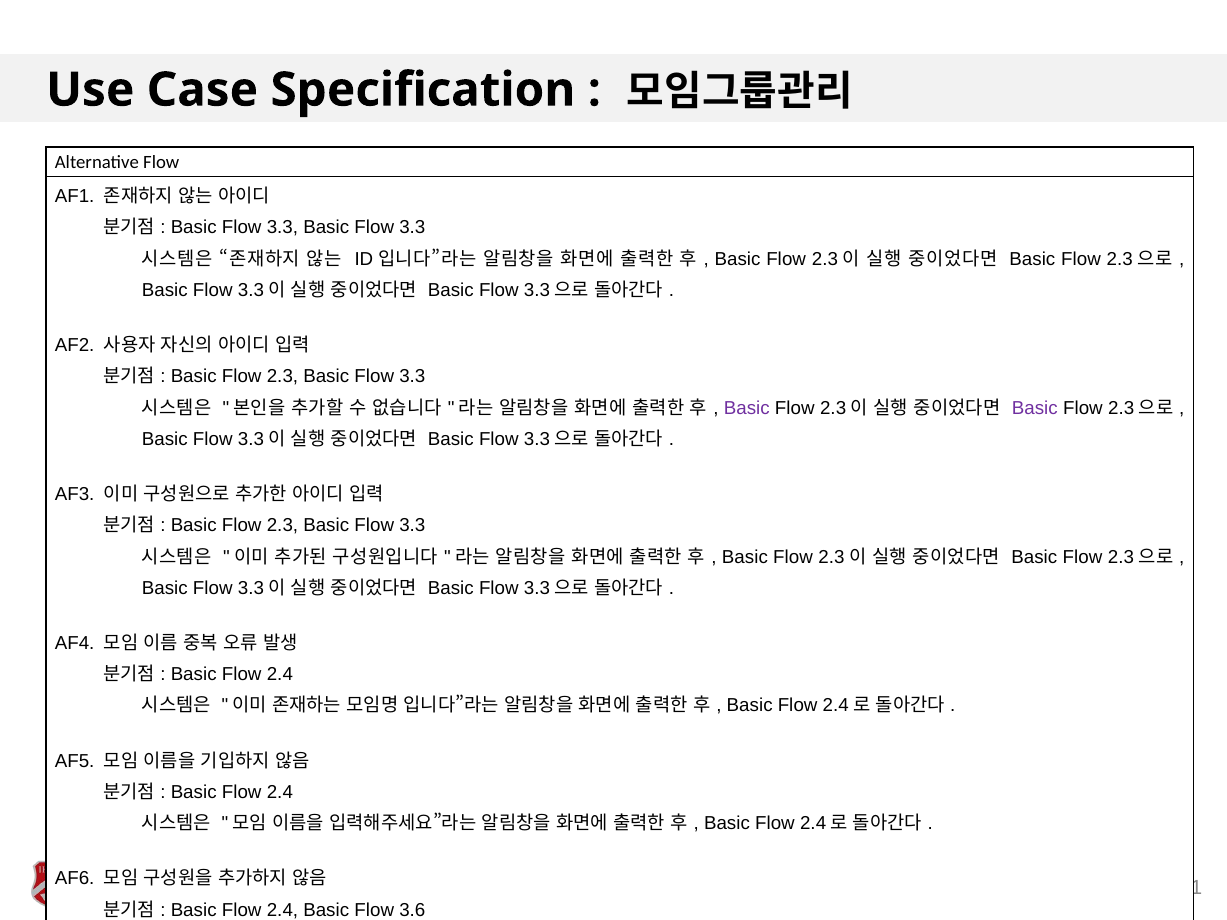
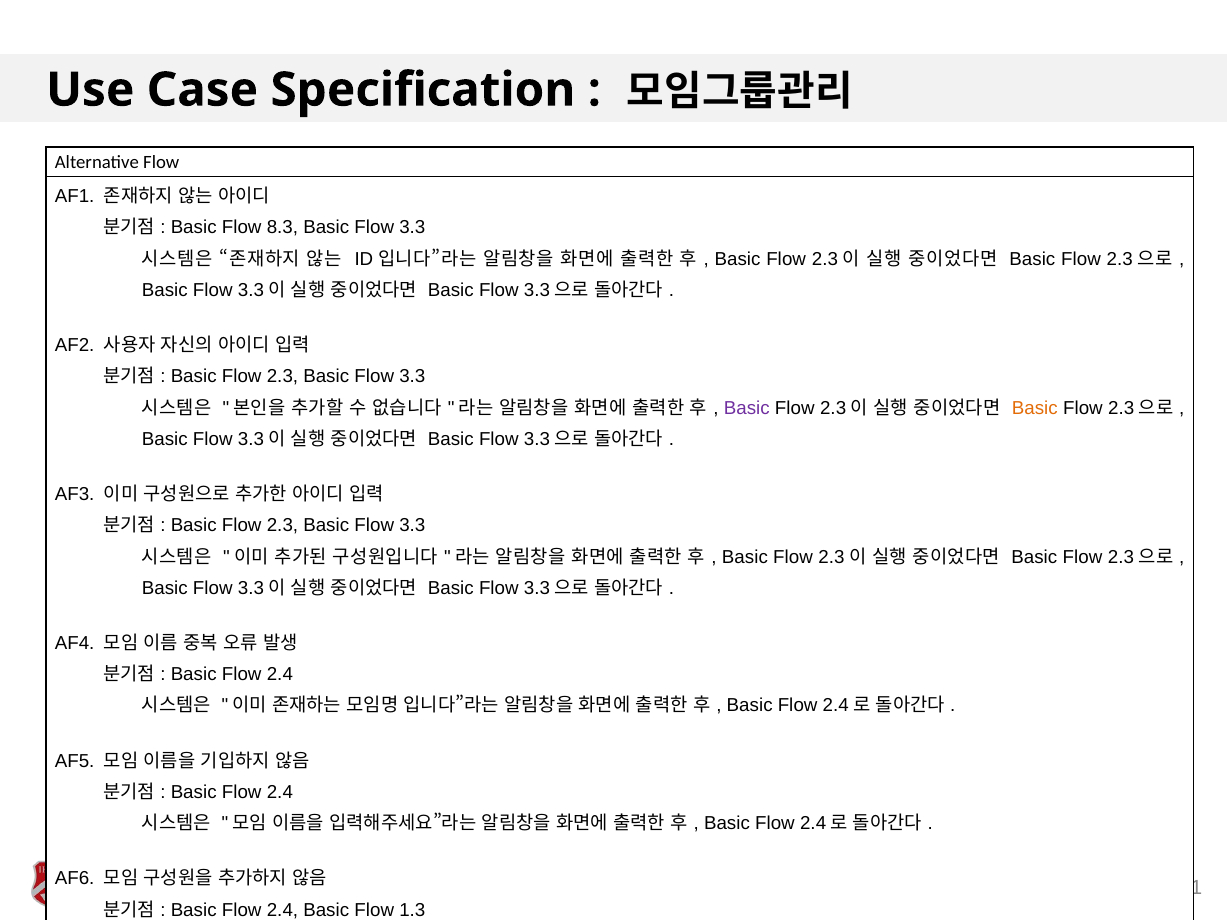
3.3 at (282, 228): 3.3 -> 8.3
Basic at (1035, 408) colour: purple -> orange
3.6: 3.6 -> 1.3
